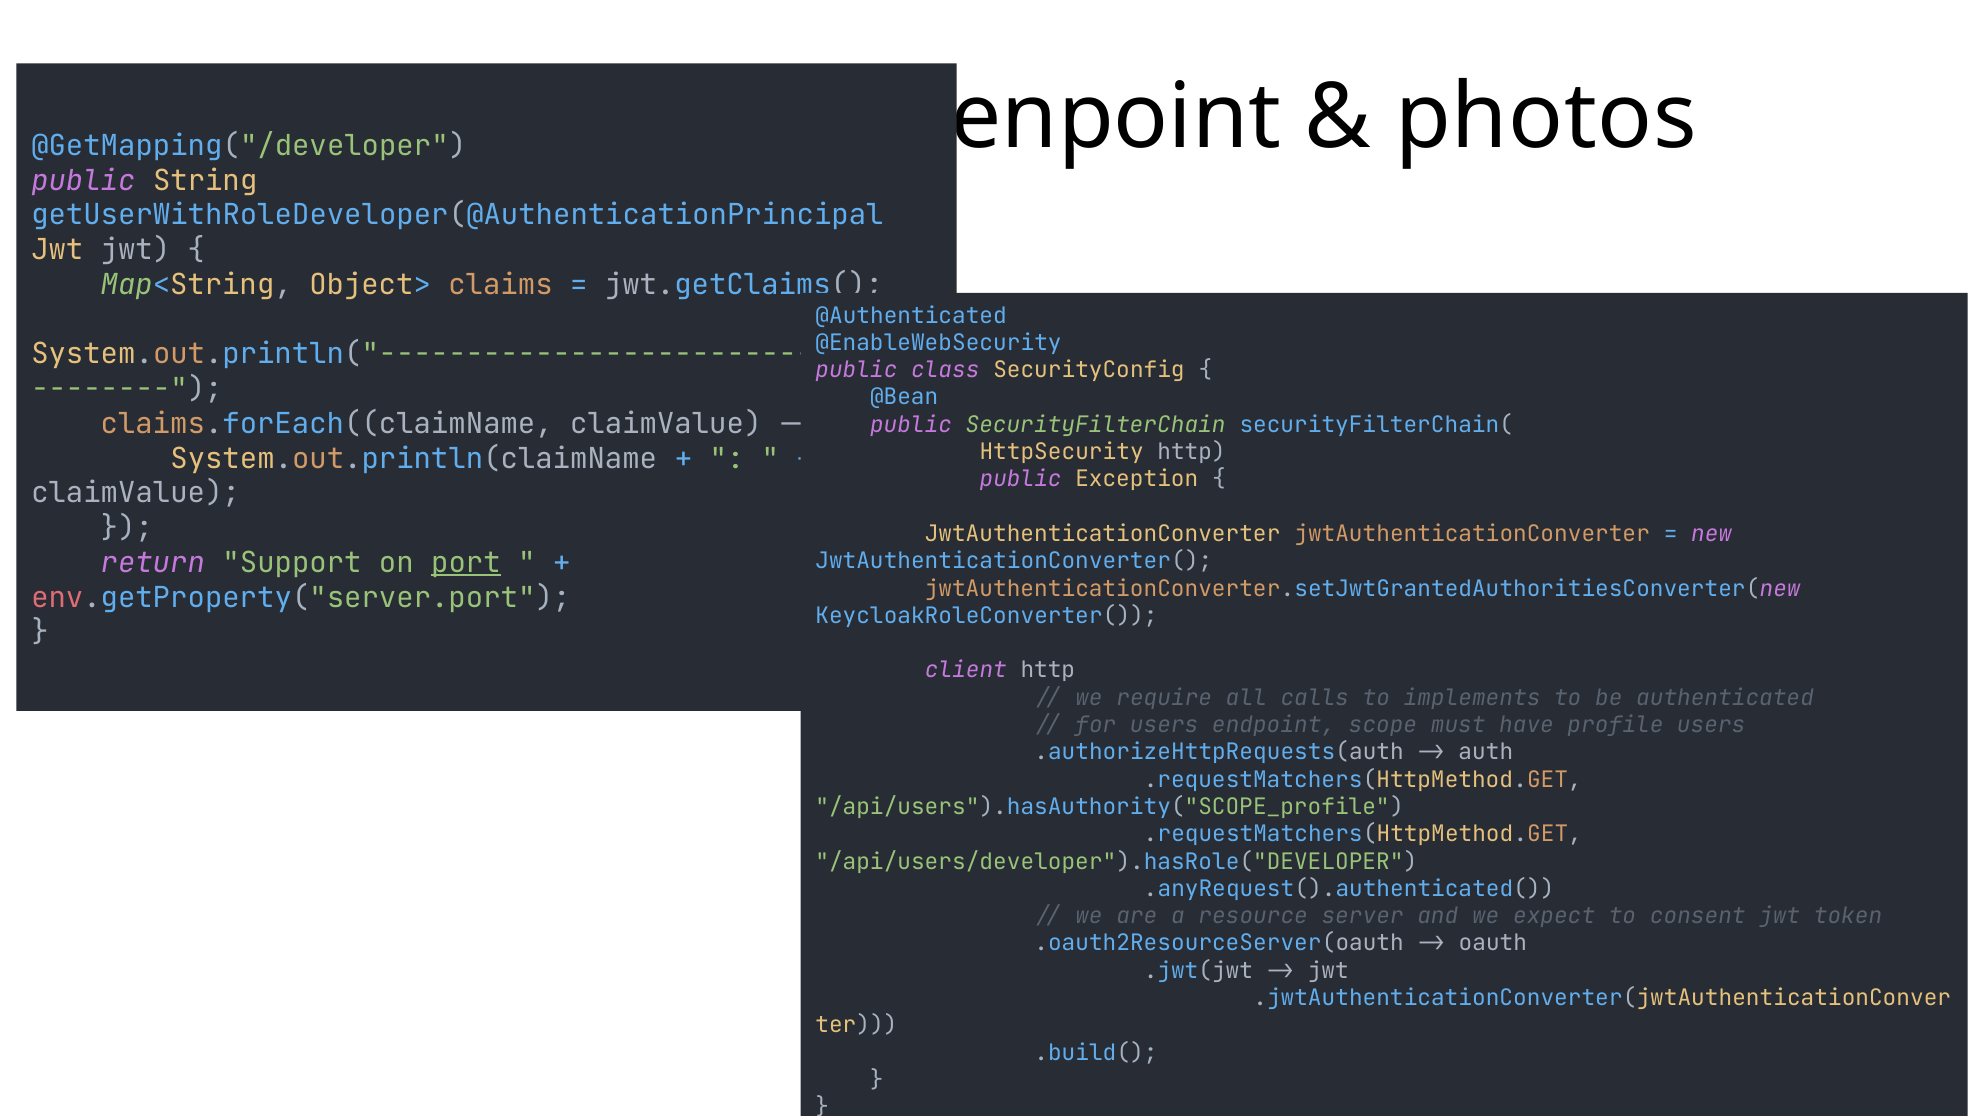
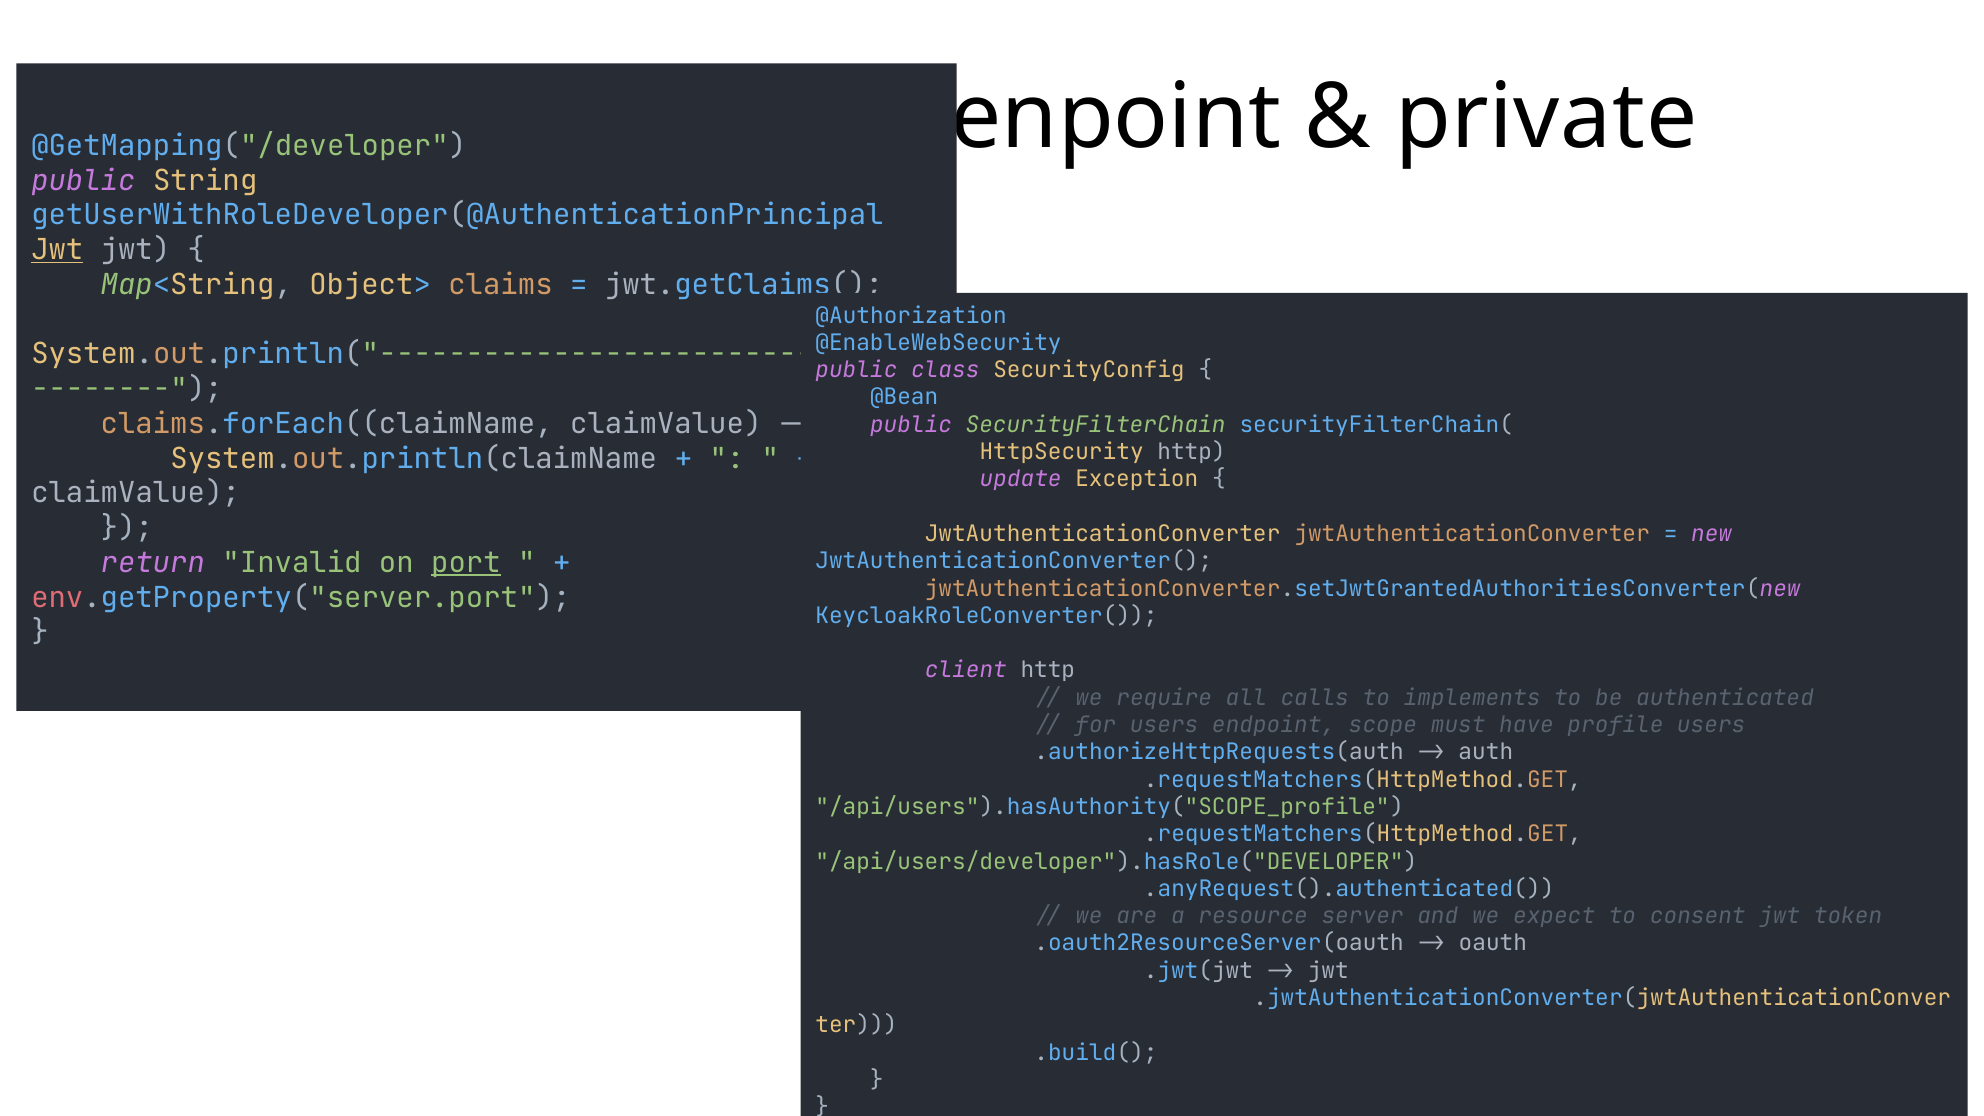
photos: photos -> private
Jwt at (57, 250) underline: none -> present
@Authenticated: @Authenticated -> @Authorization
public at (1021, 479): public -> update
Support: Support -> Invalid
